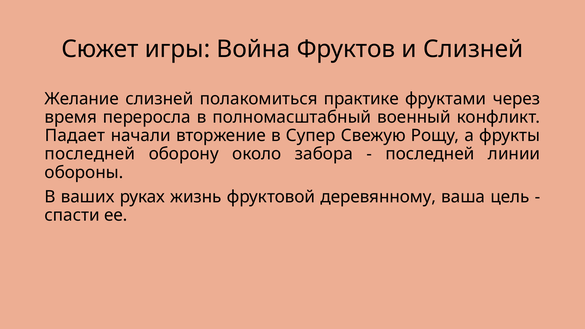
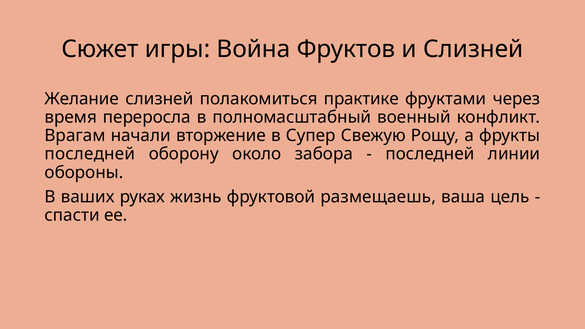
Падает: Падает -> Врагам
деревянному: деревянному -> размещаешь
